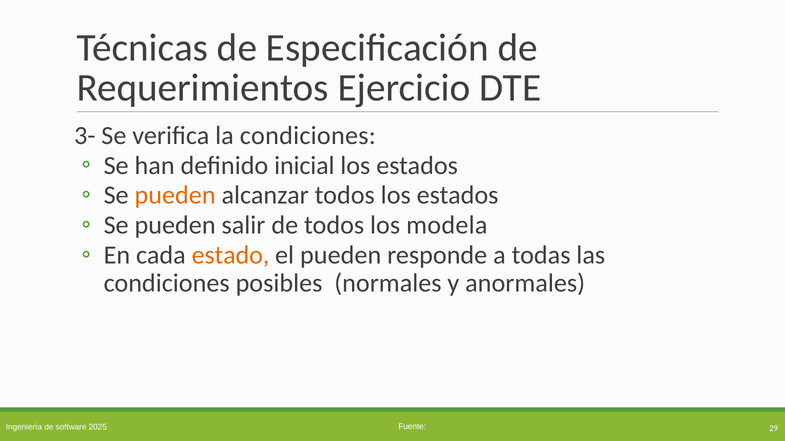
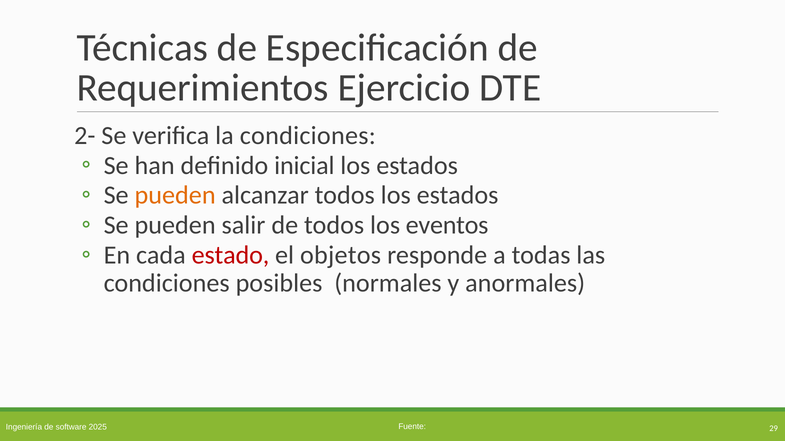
3-: 3- -> 2-
modela: modela -> eventos
estado colour: orange -> red
el pueden: pueden -> objetos
